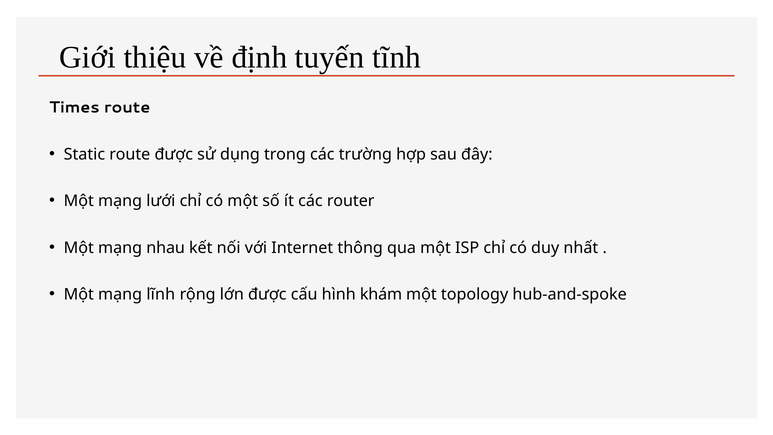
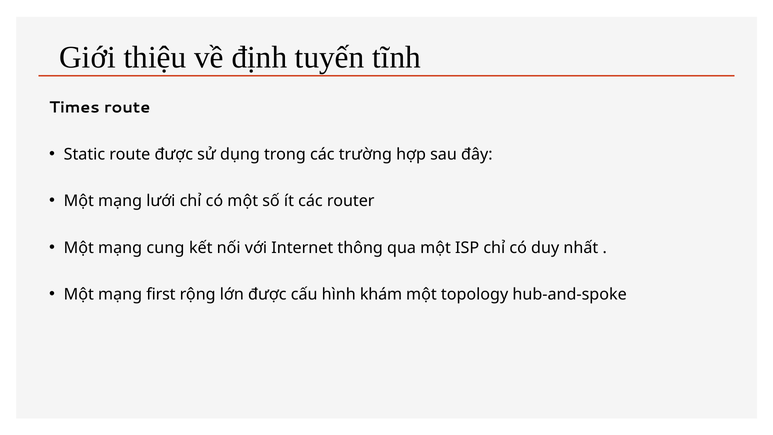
nhau: nhau -> cung
lĩnh: lĩnh -> first
